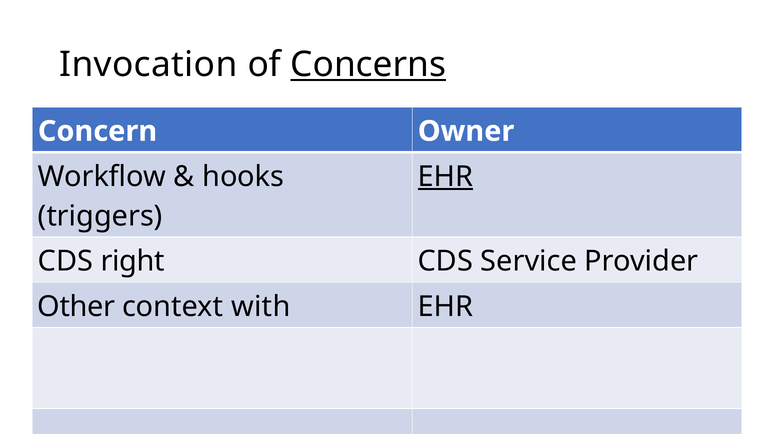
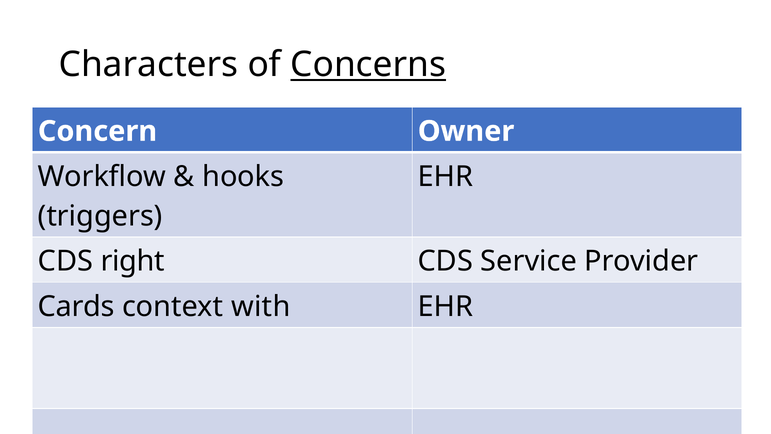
Invocation: Invocation -> Characters
EHR at (446, 176) underline: present -> none
Other: Other -> Cards
